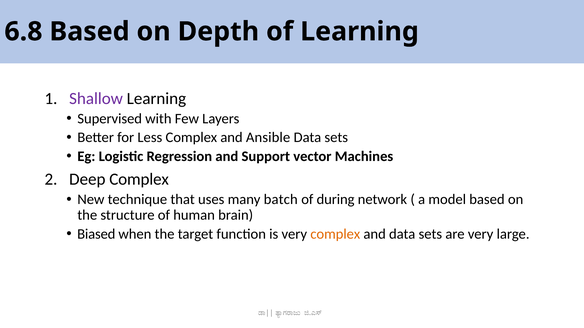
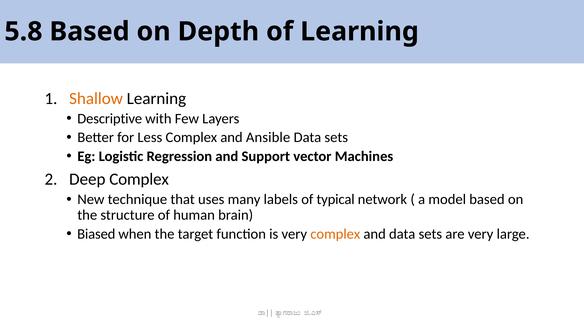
6.8: 6.8 -> 5.8
Shallow colour: purple -> orange
Supervised: Supervised -> Descriptive
batch: batch -> labels
during: during -> typical
